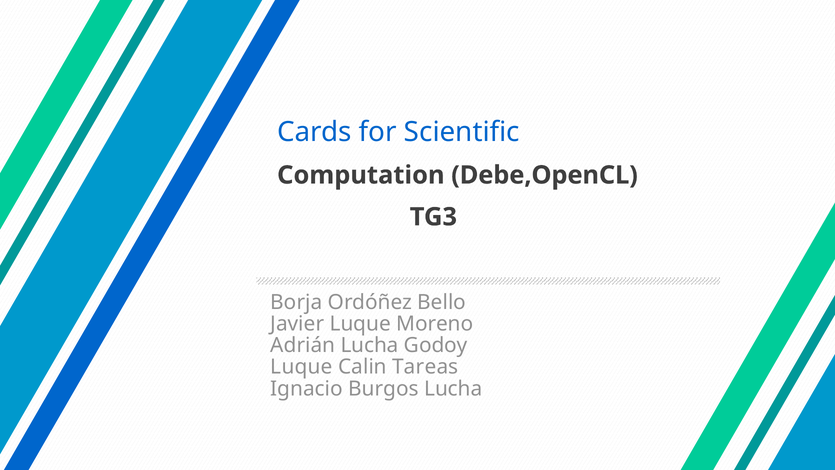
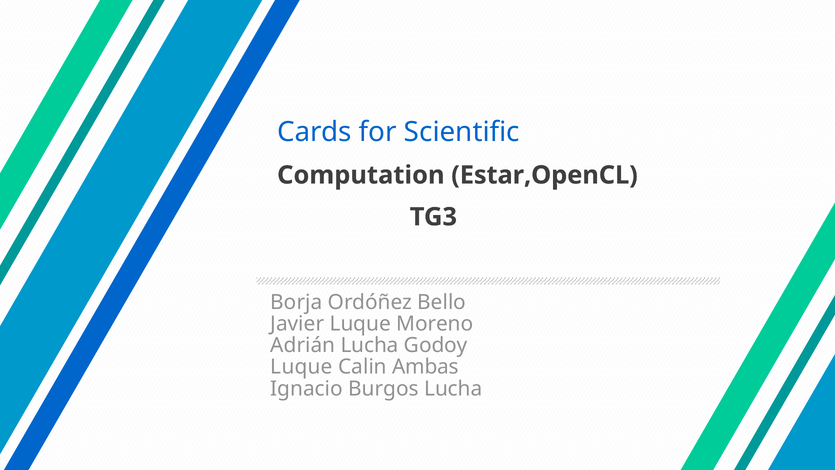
Debe,OpenCL: Debe,OpenCL -> Estar,OpenCL
Tareas: Tareas -> Ambas
